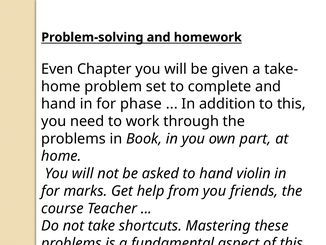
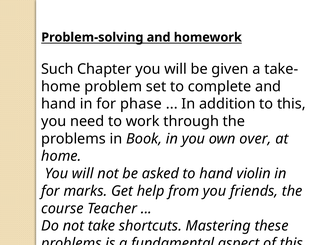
Even: Even -> Such
part: part -> over
